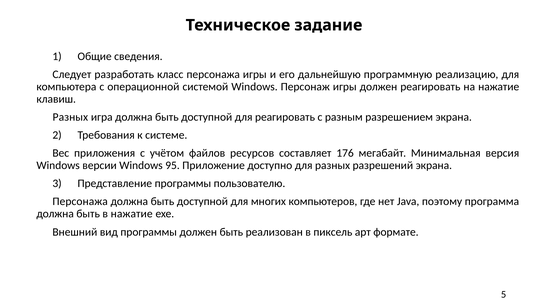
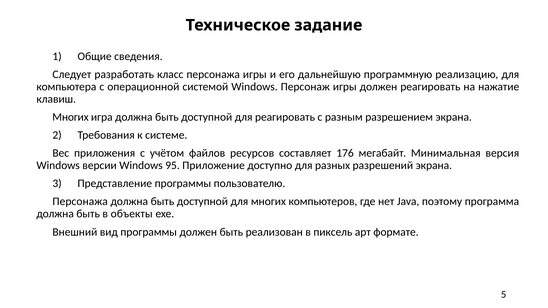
Разных at (70, 117): Разных -> Многих
в нажатие: нажатие -> объекты
